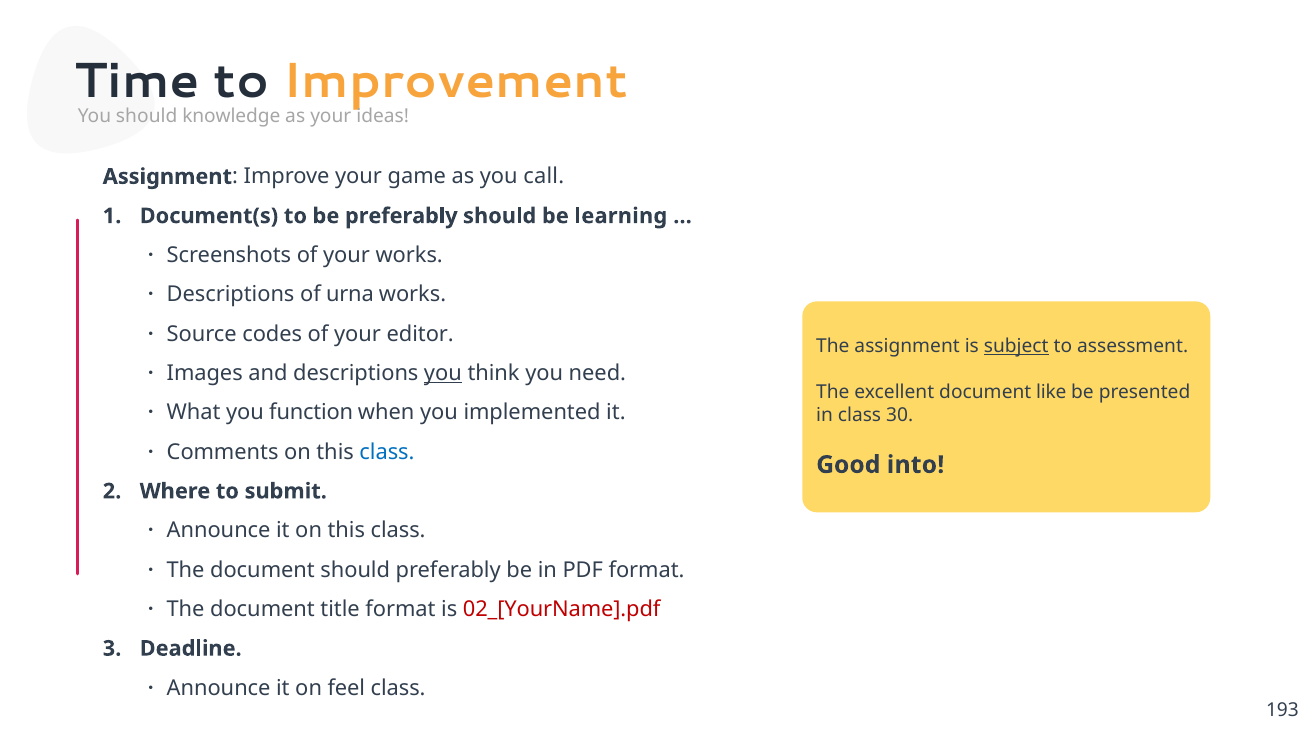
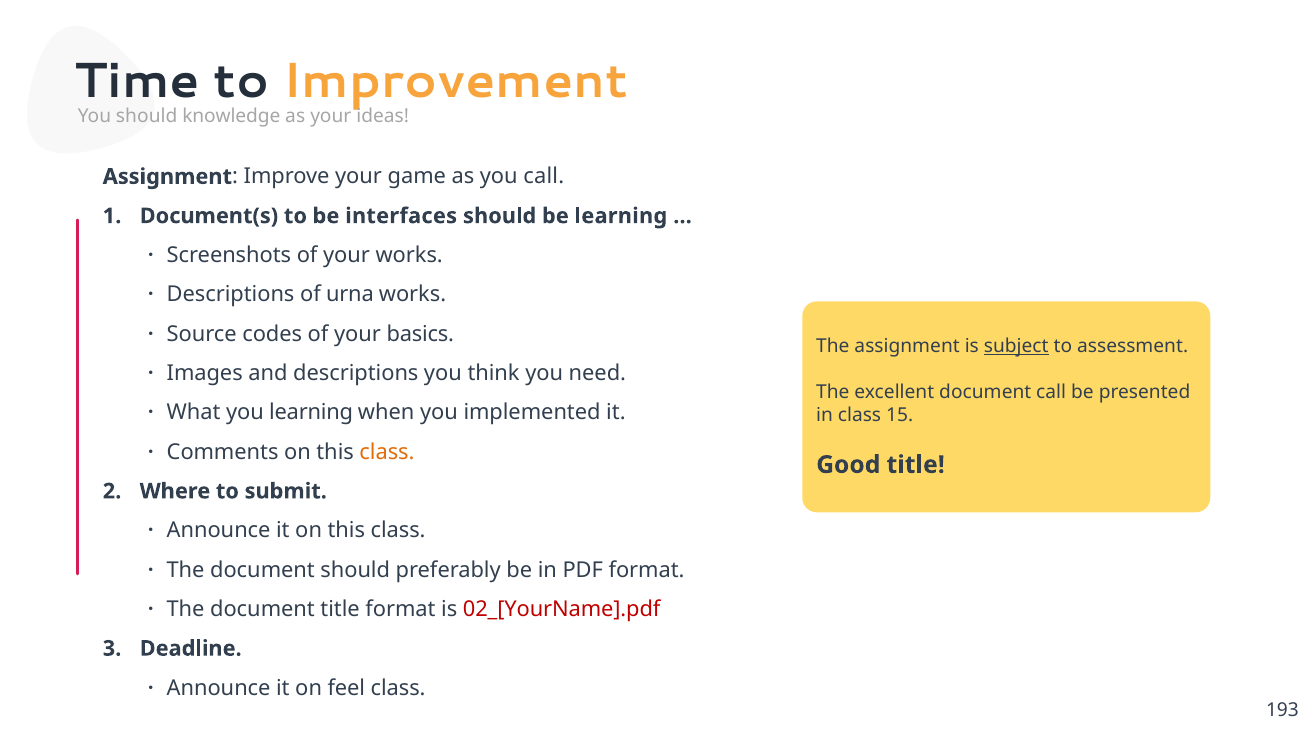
be preferably: preferably -> interfaces
editor: editor -> basics
you at (443, 374) underline: present -> none
document like: like -> call
you function: function -> learning
30: 30 -> 15
class at (387, 452) colour: blue -> orange
Good into: into -> title
